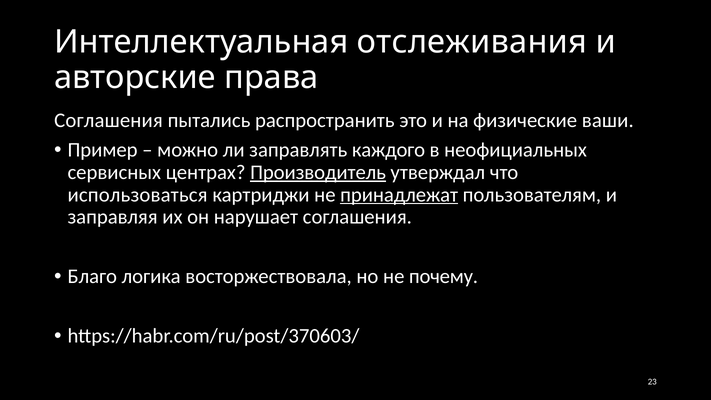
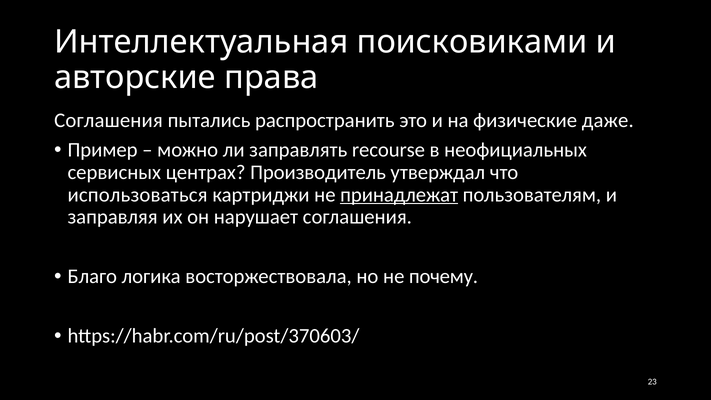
отслеживания: отслеживания -> поисковиками
ваши: ваши -> даже
каждого: каждого -> recourse
Производитель underline: present -> none
